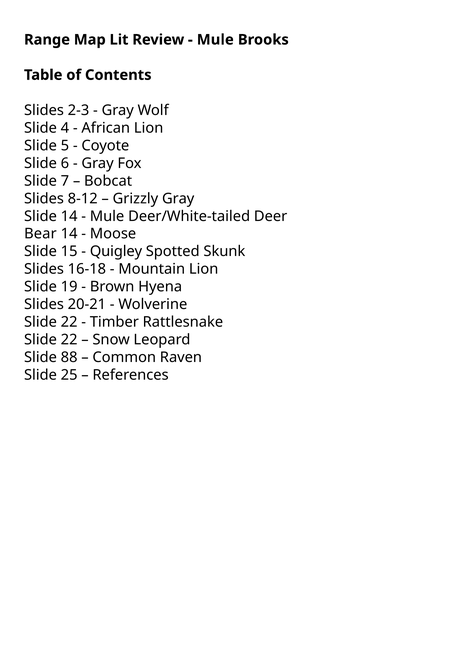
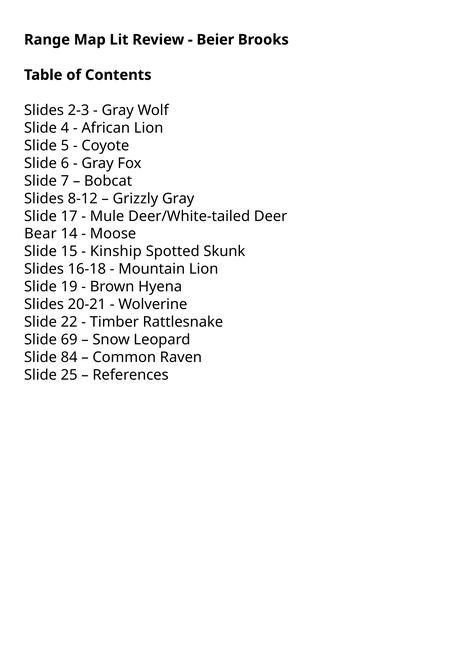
Mule at (215, 40): Mule -> Beier
Slide 14: 14 -> 17
Quigley: Quigley -> Kinship
22 at (69, 339): 22 -> 69
88: 88 -> 84
